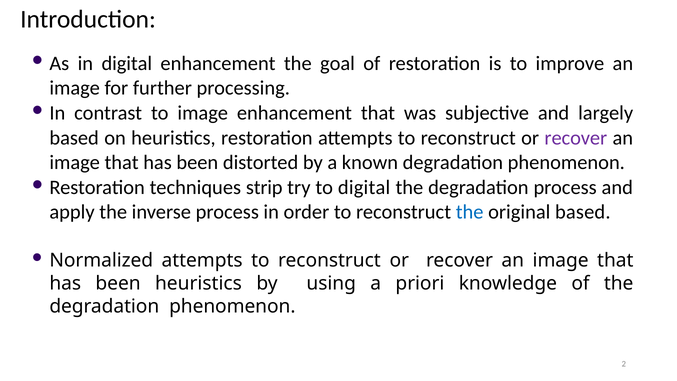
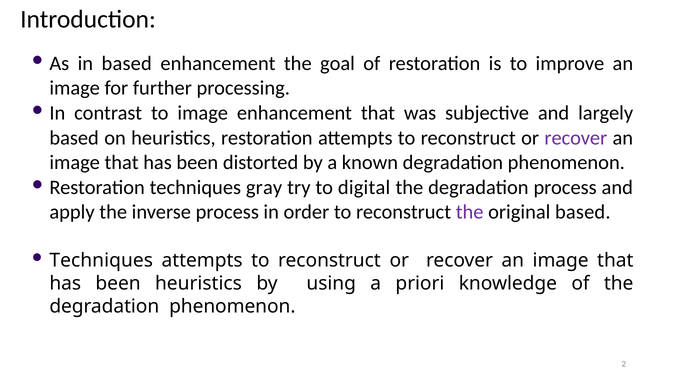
in digital: digital -> based
strip: strip -> gray
the at (470, 212) colour: blue -> purple
Normalized at (101, 260): Normalized -> Techniques
